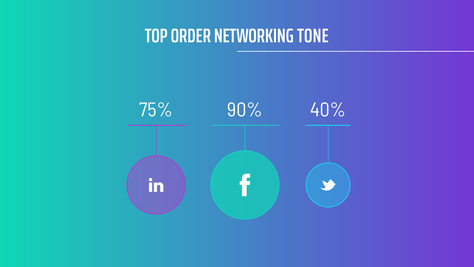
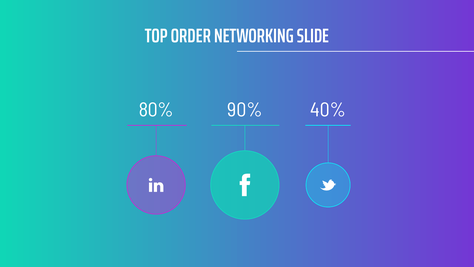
TONE: TONE -> SLIDE
75%: 75% -> 80%
